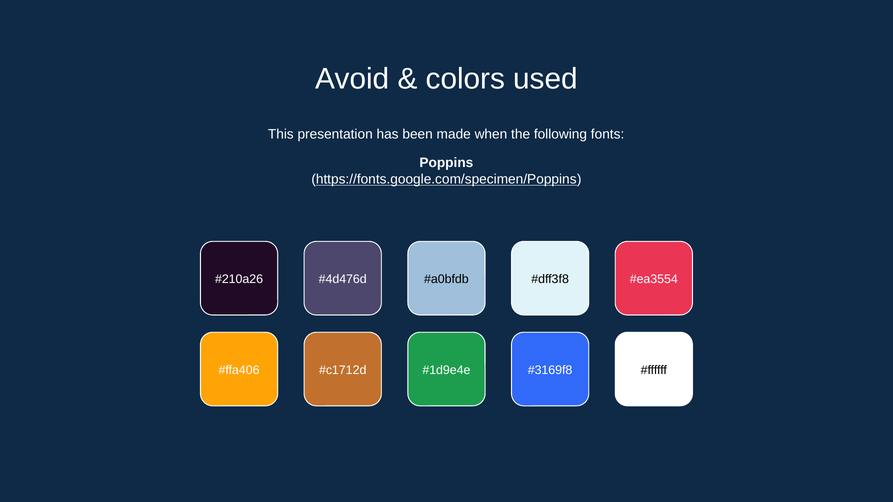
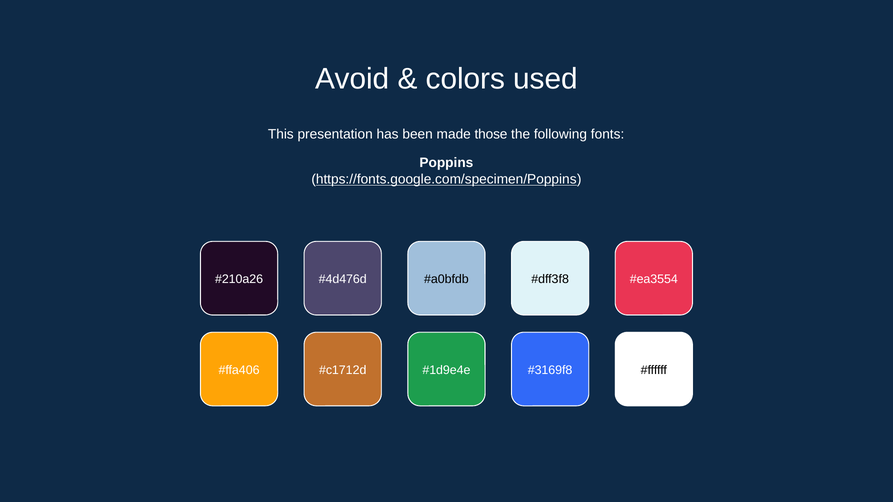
when: when -> those
